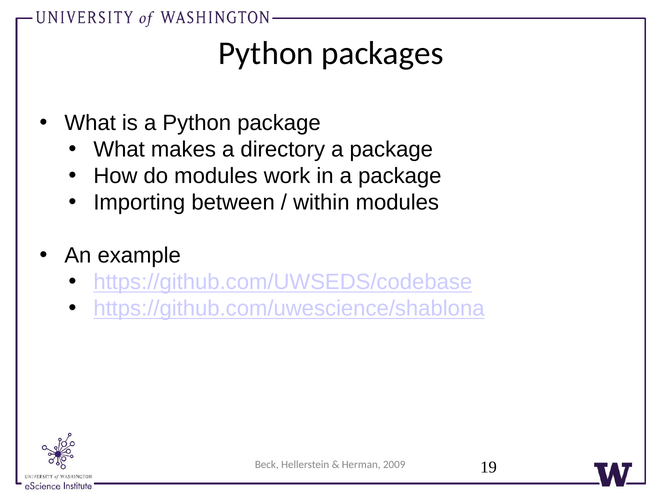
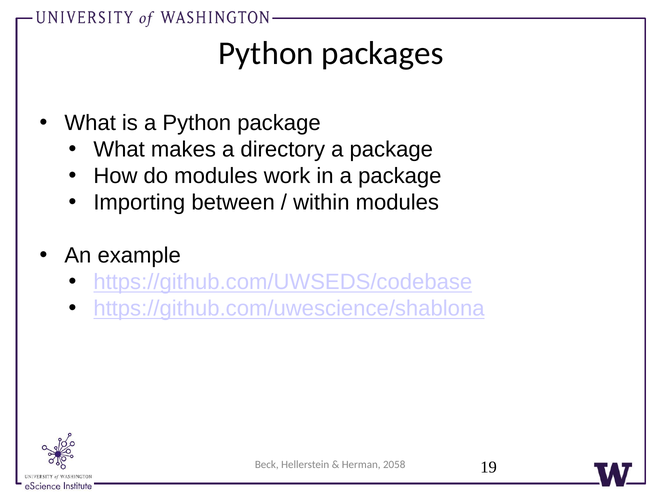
2009: 2009 -> 2058
